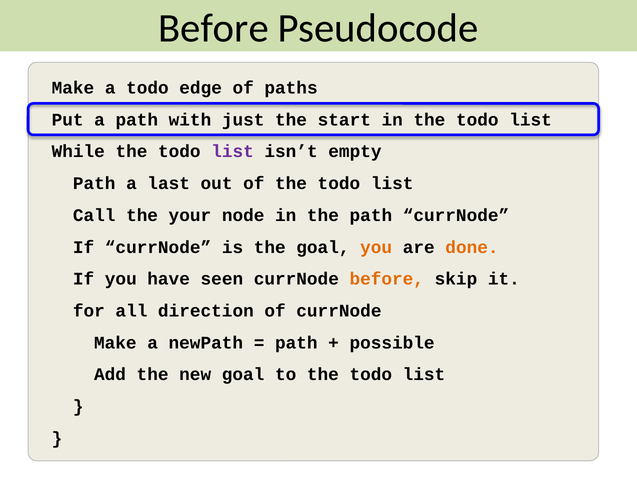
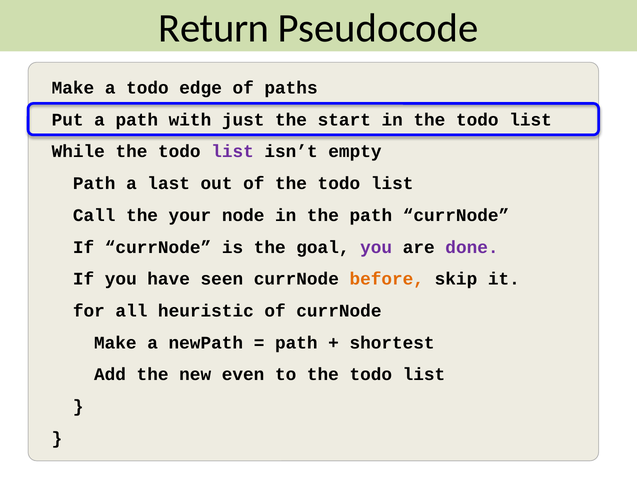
Before at (214, 28): Before -> Return
you at (376, 247) colour: orange -> purple
done colour: orange -> purple
direction: direction -> heuristic
possible: possible -> shortest
new goal: goal -> even
